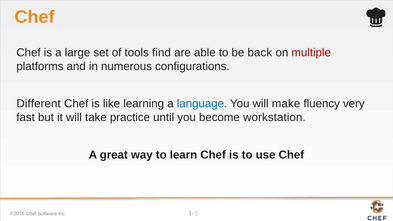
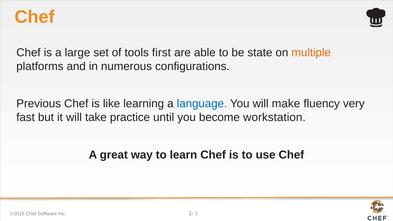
find: find -> first
back: back -> state
multiple colour: red -> orange
Different: Different -> Previous
